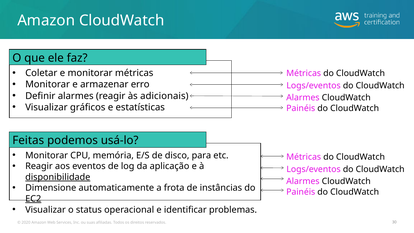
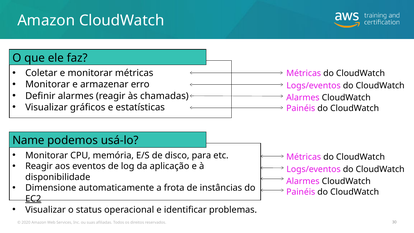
adicionais: adicionais -> chamadas
Feitas: Feitas -> Name
disponibilidade underline: present -> none
